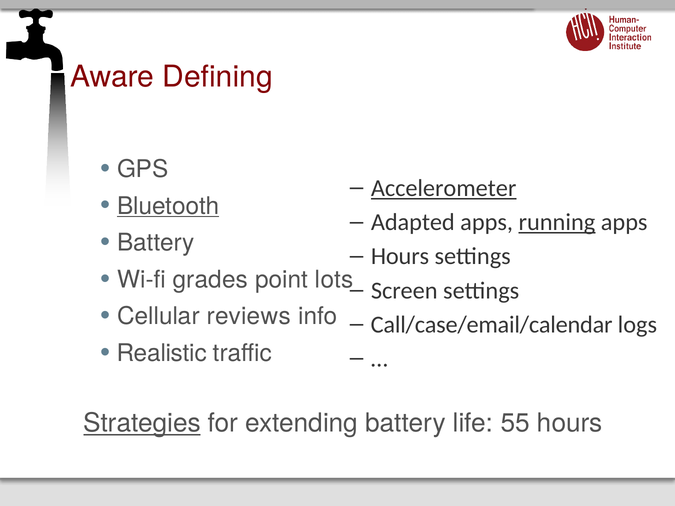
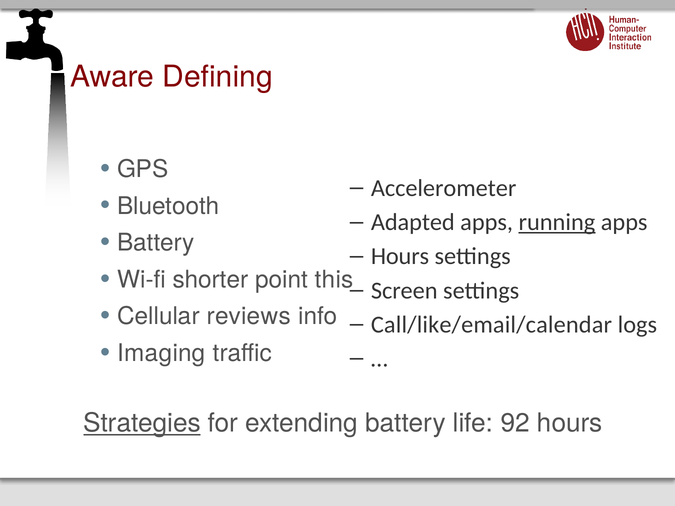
Accelerometer underline: present -> none
Bluetooth underline: present -> none
grades: grades -> shorter
lots: lots -> this
Call/case/email/calendar: Call/case/email/calendar -> Call/like/email/calendar
Realistic: Realistic -> Imaging
55: 55 -> 92
